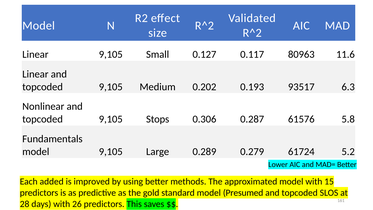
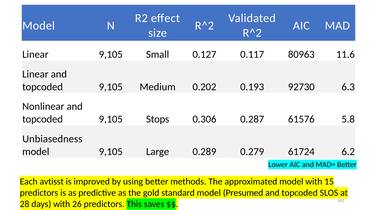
93517: 93517 -> 92730
Fundamentals: Fundamentals -> Unbiasedness
5.2: 5.2 -> 6.2
added: added -> avtisst
